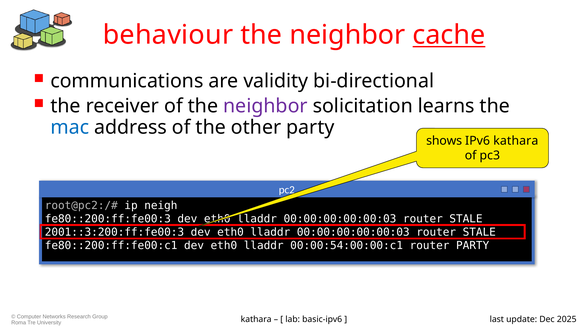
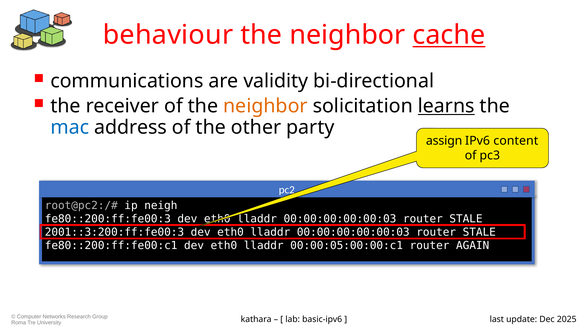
neighbor at (265, 106) colour: purple -> orange
learns underline: none -> present
shows: shows -> assign
IPv6 kathara: kathara -> content
00:00:54:00:00:c1: 00:00:54:00:00:c1 -> 00:00:05:00:00:c1
router PARTY: PARTY -> AGAIN
